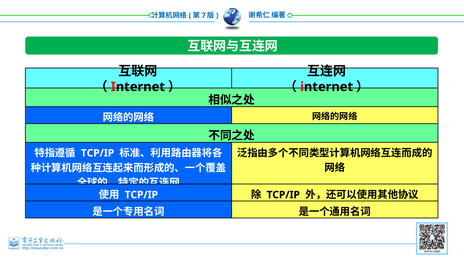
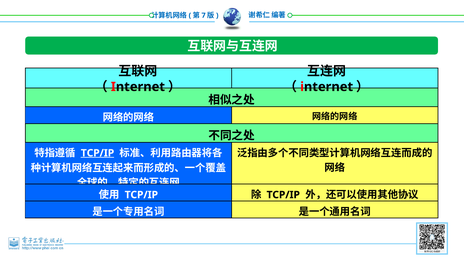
TCP/IP at (97, 153) underline: none -> present
